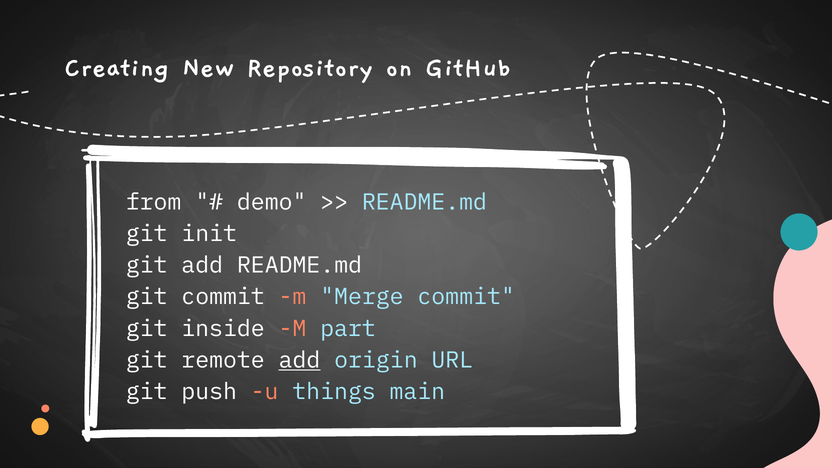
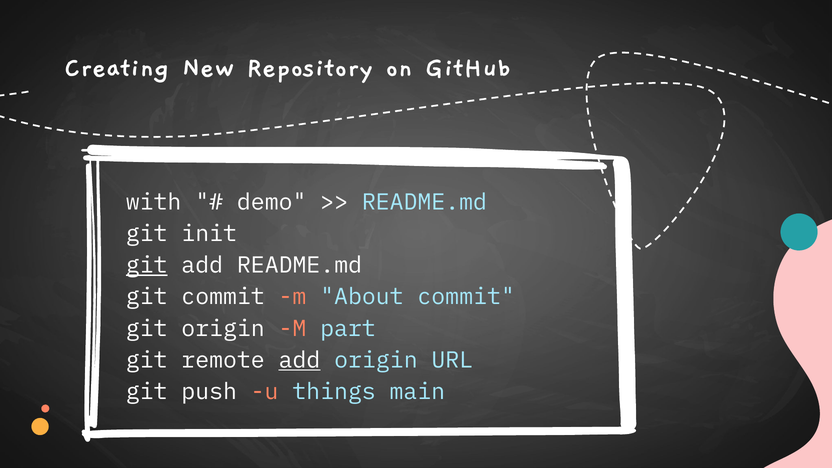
from: from -> with
git at (147, 265) underline: none -> present
Merge: Merge -> About
git inside: inside -> origin
